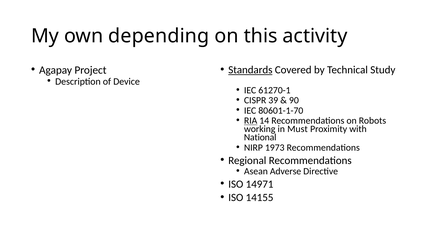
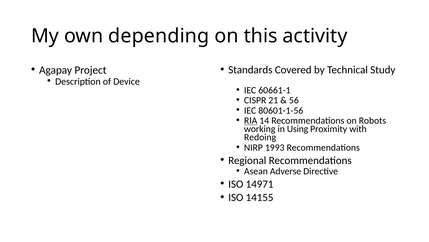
Standards underline: present -> none
61270-1: 61270-1 -> 60661-1
39: 39 -> 21
90: 90 -> 56
80601-1-70: 80601-1-70 -> 80601-1-56
Must: Must -> Using
National: National -> Redoing
1973: 1973 -> 1993
